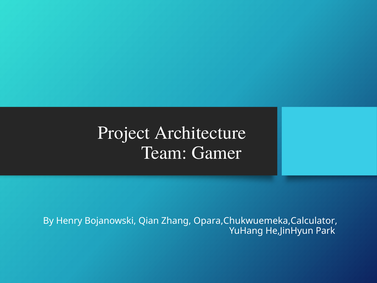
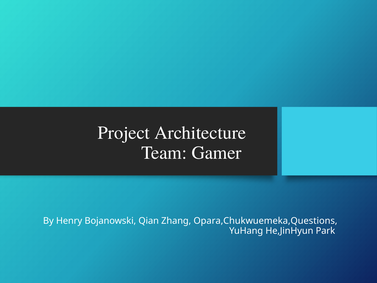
Opara,Chukwuemeka,Calculator: Opara,Chukwuemeka,Calculator -> Opara,Chukwuemeka,Questions
